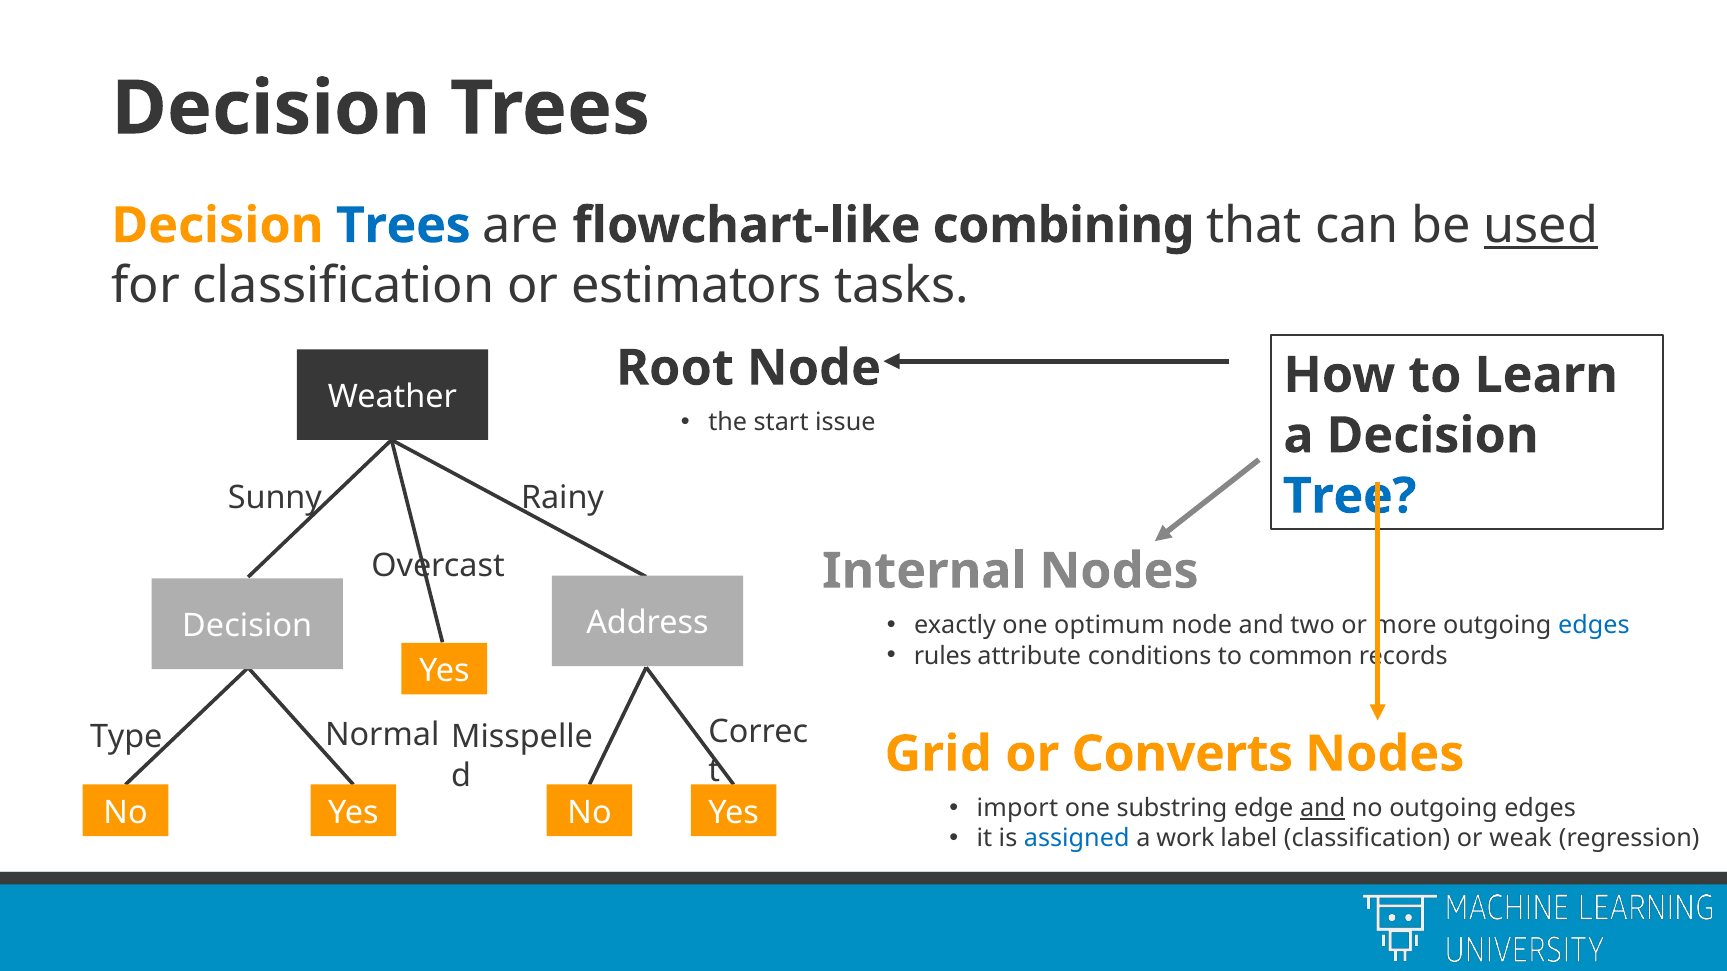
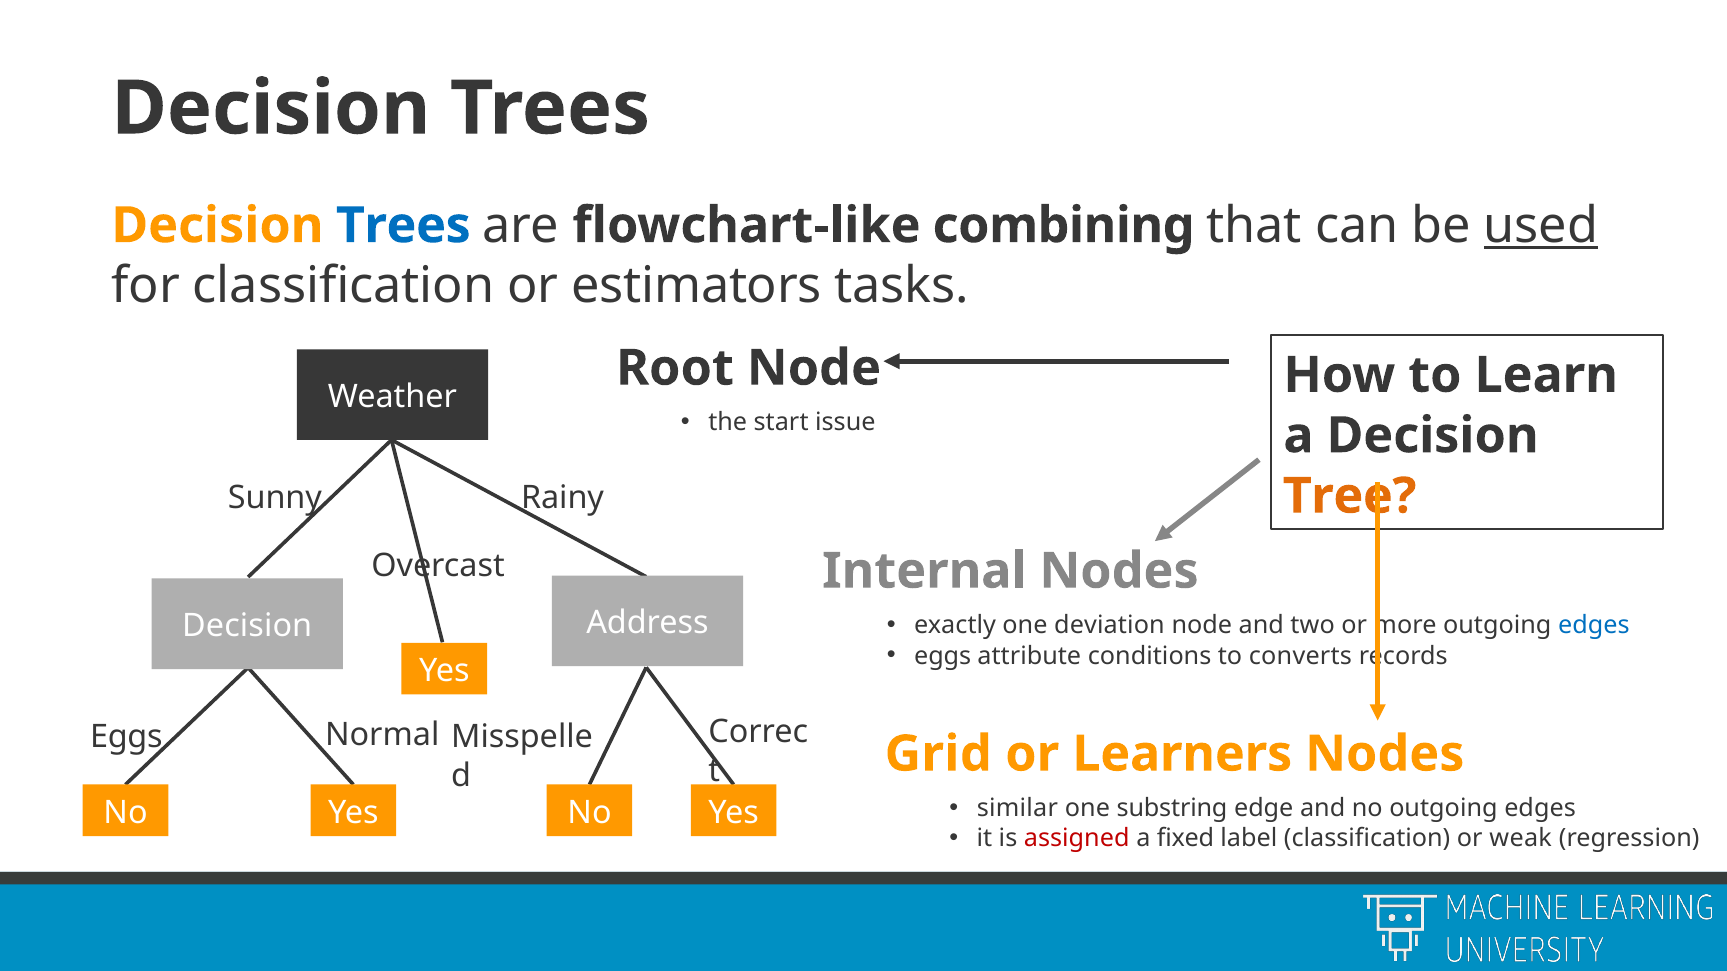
Tree colour: blue -> orange
optimum: optimum -> deviation
rules at (943, 656): rules -> eggs
common: common -> converts
Type at (126, 737): Type -> Eggs
Converts: Converts -> Learners
import: import -> similar
and at (1323, 809) underline: present -> none
assigned colour: blue -> red
work: work -> fixed
